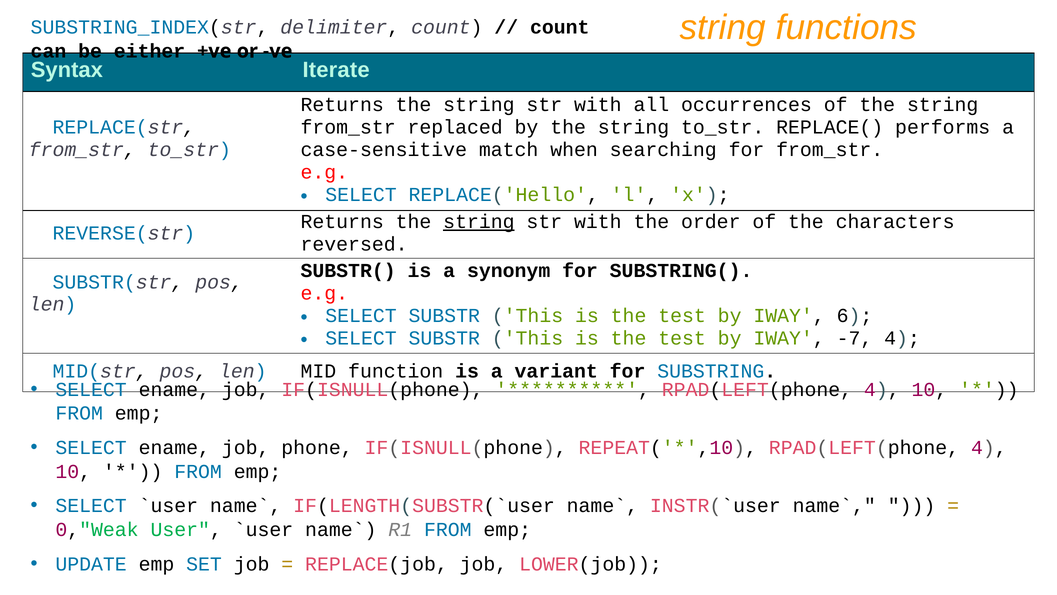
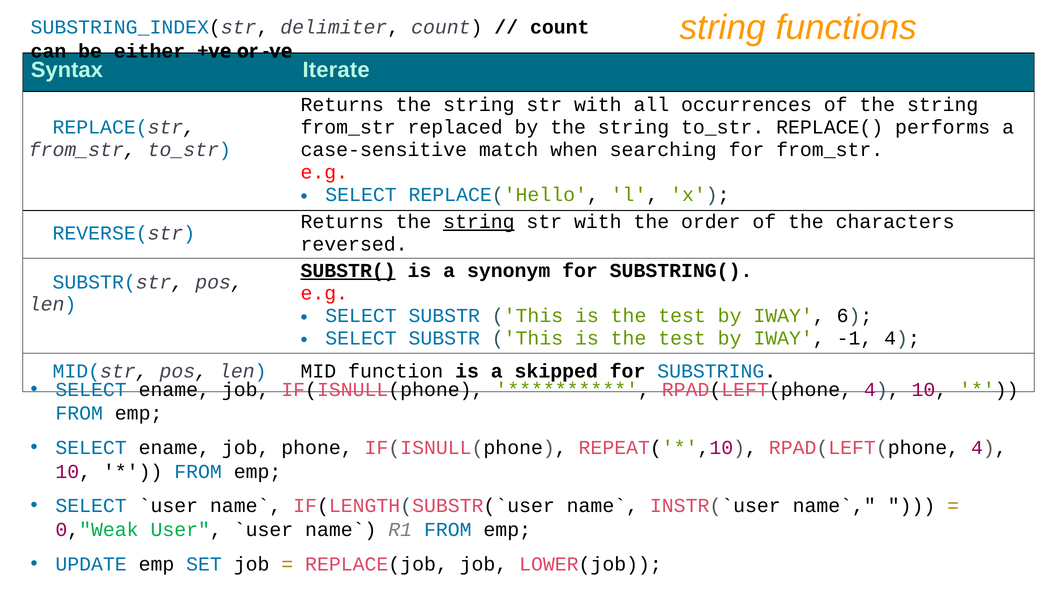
SUBSTR( underline: none -> present
-7: -7 -> -1
variant: variant -> skipped
